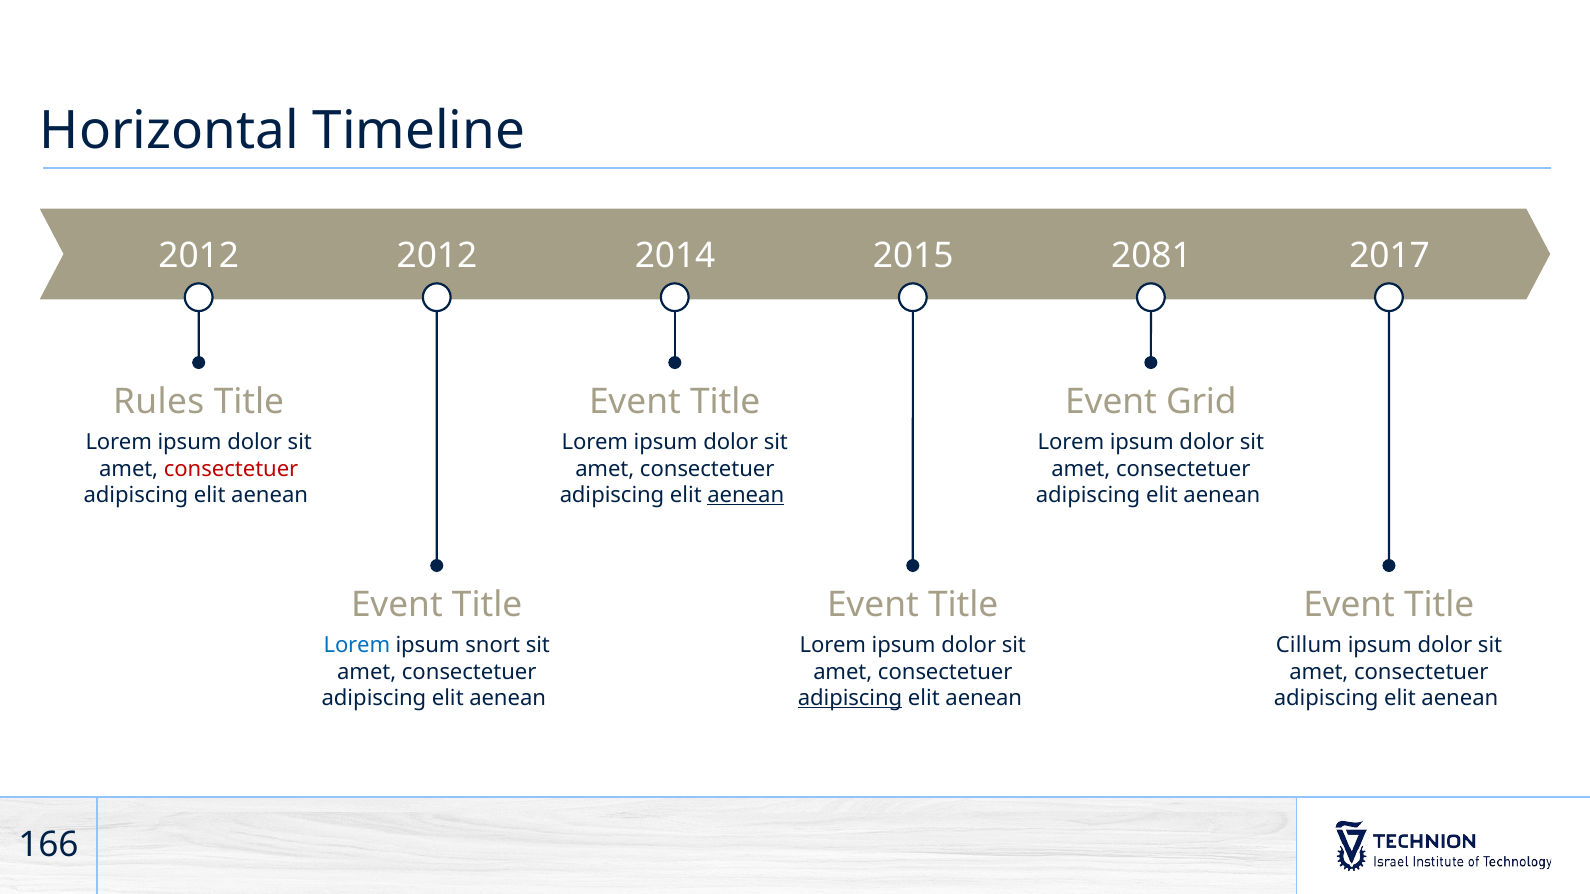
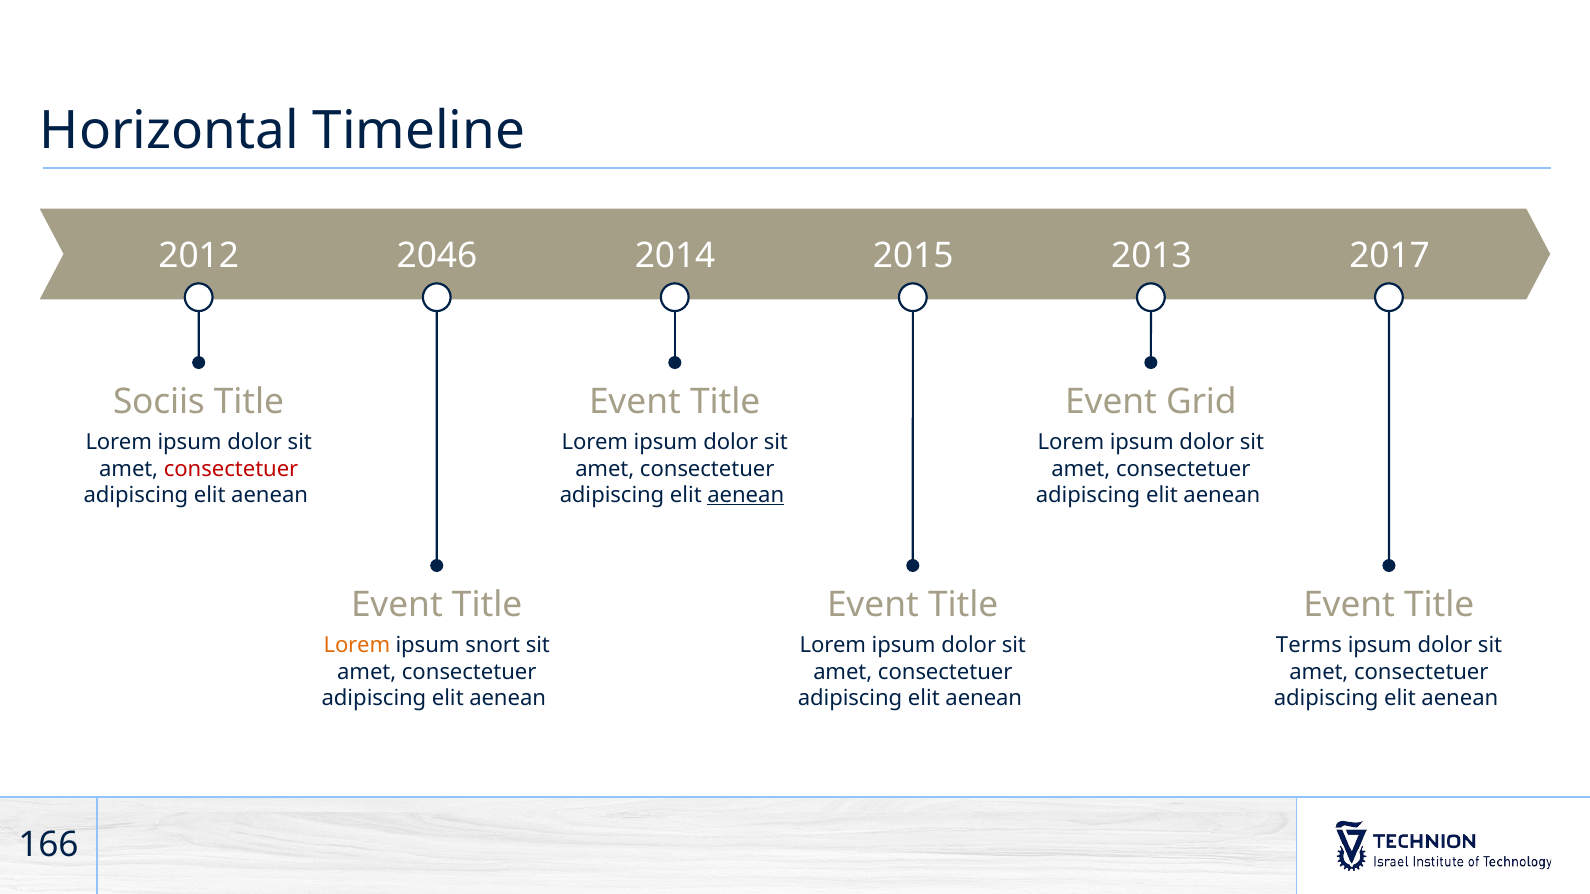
2012 2012: 2012 -> 2046
2081: 2081 -> 2013
Rules: Rules -> Sociis
Lorem at (357, 645) colour: blue -> orange
Cillum: Cillum -> Terms
adipiscing at (850, 699) underline: present -> none
